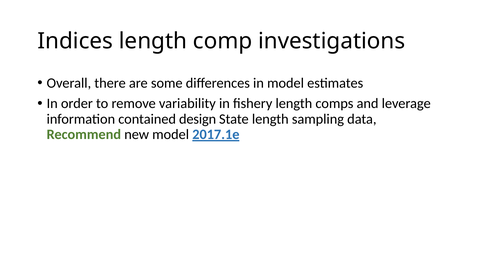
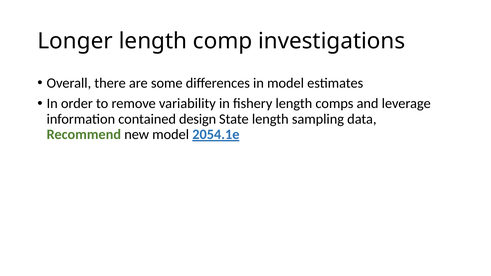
Indices: Indices -> Longer
2017.1e: 2017.1e -> 2054.1e
